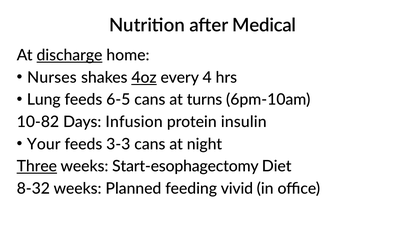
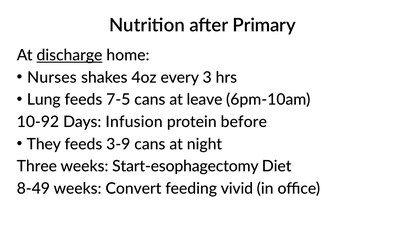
Medical: Medical -> Primary
4oz underline: present -> none
4: 4 -> 3
6-5: 6-5 -> 7-5
turns: turns -> leave
10-82: 10-82 -> 10-92
insulin: insulin -> before
Your: Your -> They
3-3: 3-3 -> 3-9
Three underline: present -> none
8-32: 8-32 -> 8-49
Planned: Planned -> Convert
